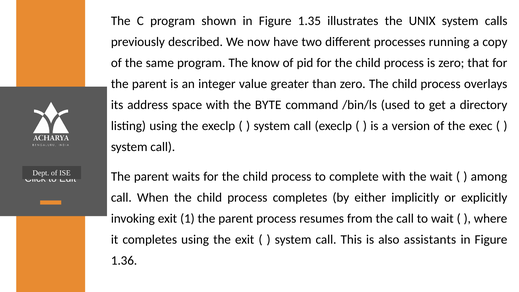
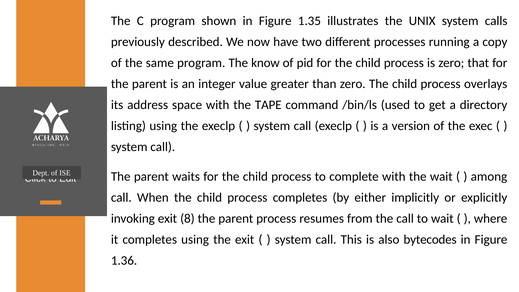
BYTE: BYTE -> TAPE
1: 1 -> 8
assistants: assistants -> bytecodes
